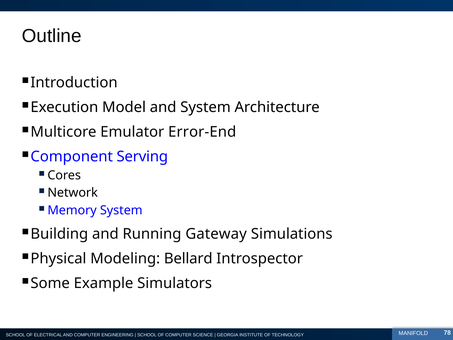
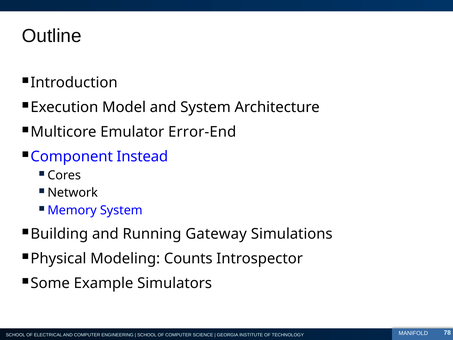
Serving: Serving -> Instead
Bellard: Bellard -> Counts
